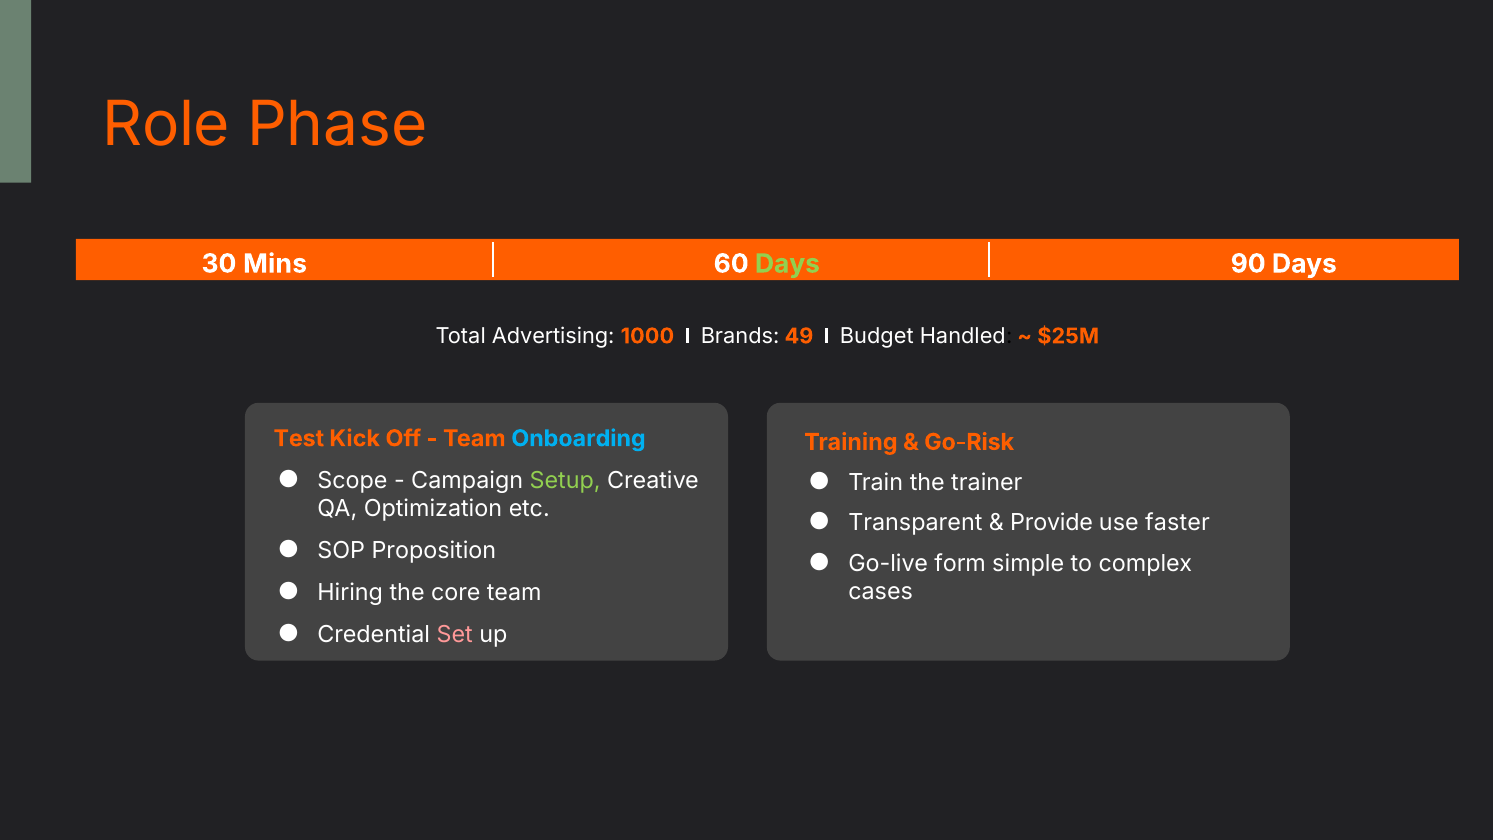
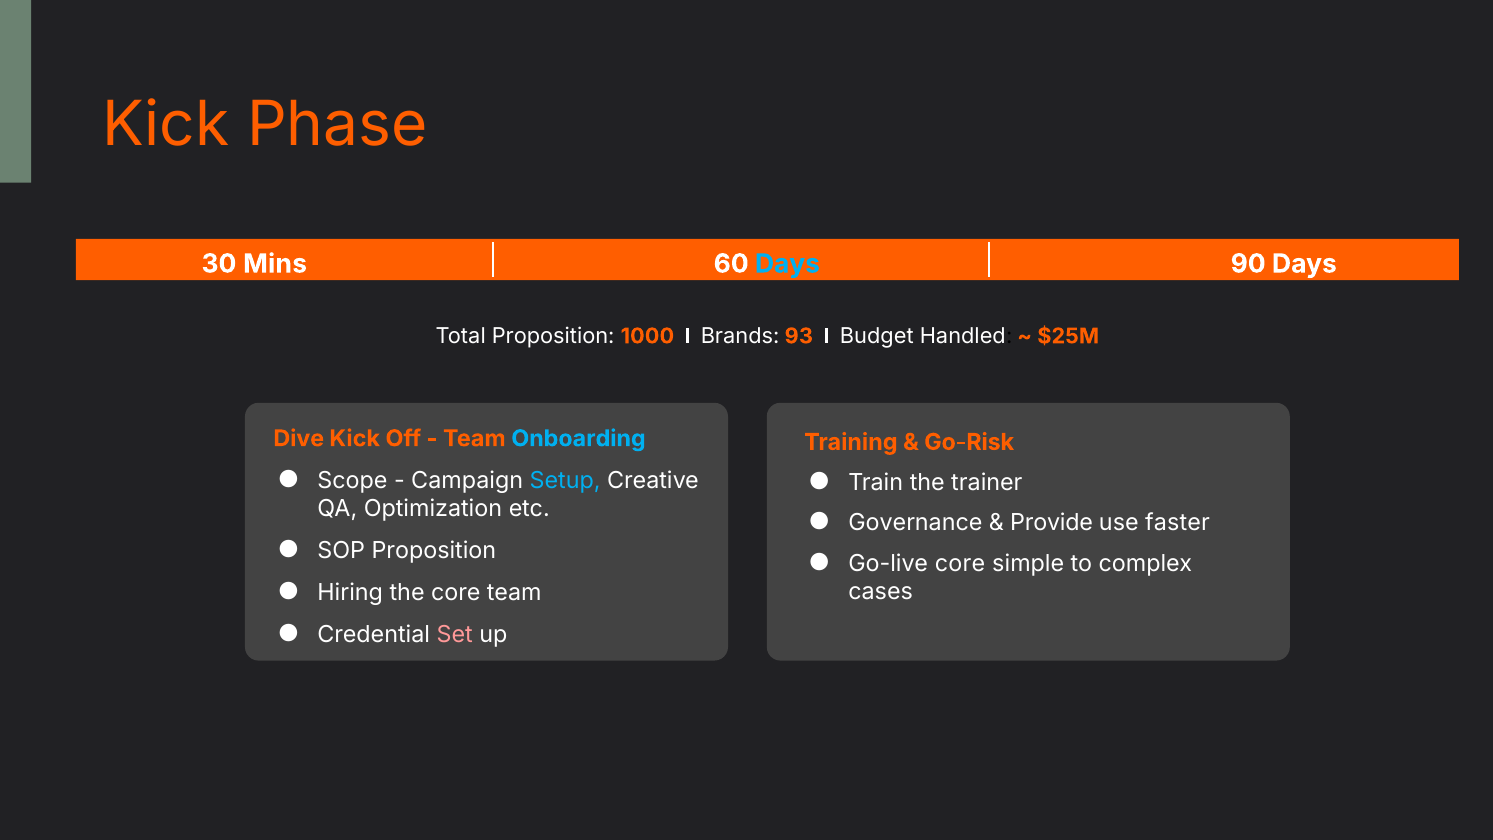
Role at (166, 125): Role -> Kick
Days at (787, 264) colour: light green -> light blue
Total Advertising: Advertising -> Proposition
49: 49 -> 93
Test: Test -> Dive
Setup colour: light green -> light blue
Transparent: Transparent -> Governance
Go-live form: form -> core
